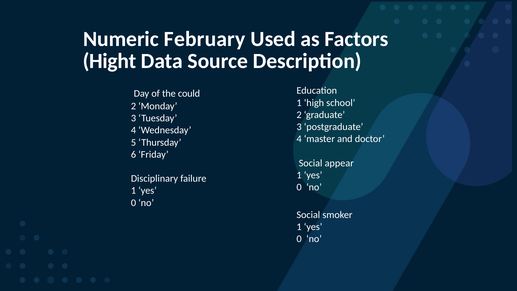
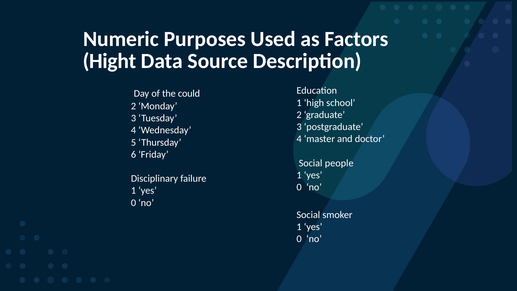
February: February -> Purposes
appear: appear -> people
